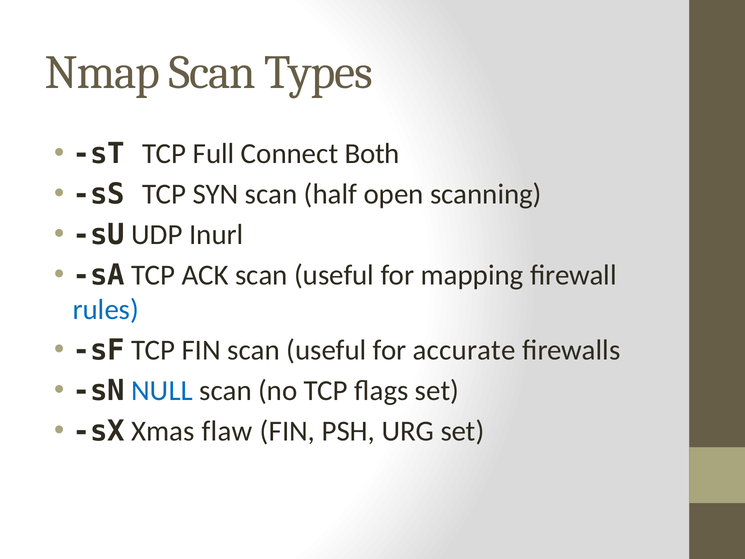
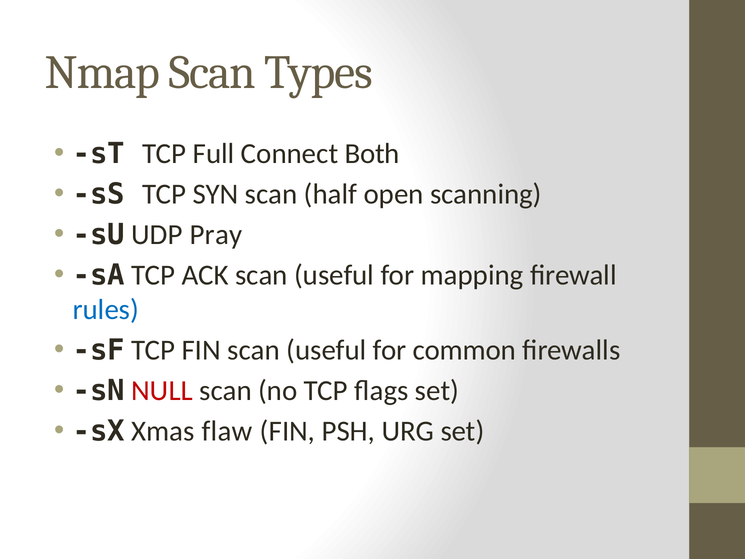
Inurl: Inurl -> Pray
accurate: accurate -> common
NULL colour: blue -> red
